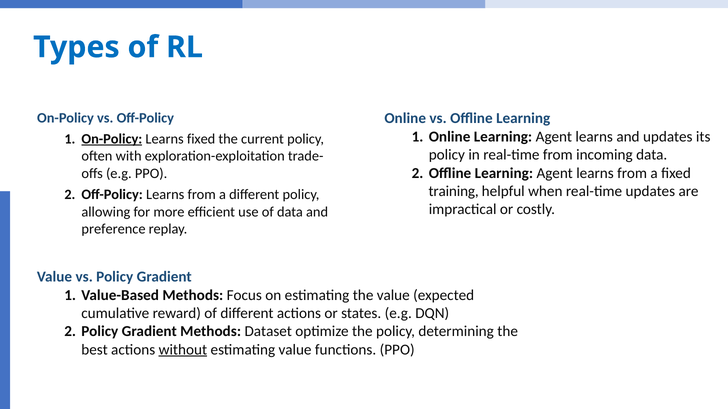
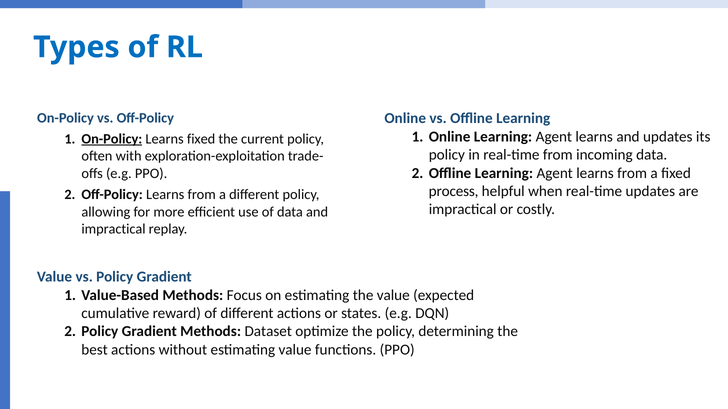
training: training -> process
preference at (114, 229): preference -> impractical
without underline: present -> none
